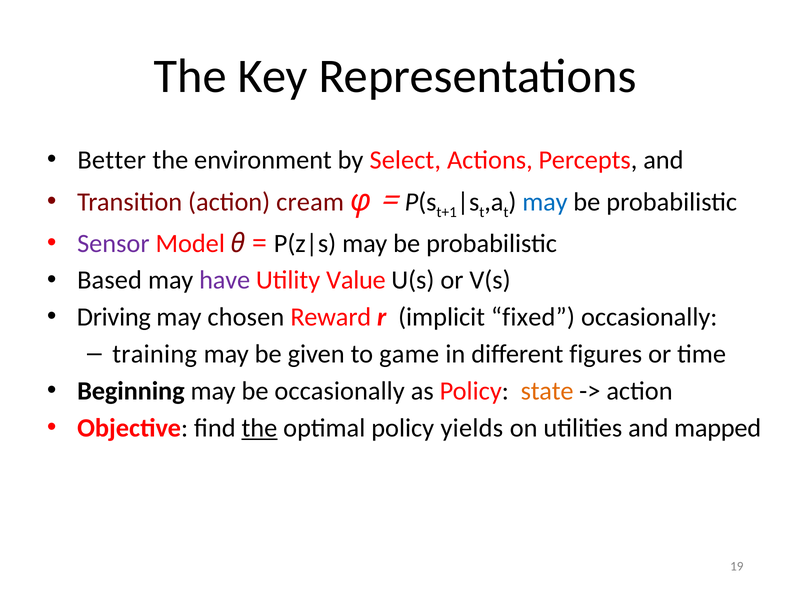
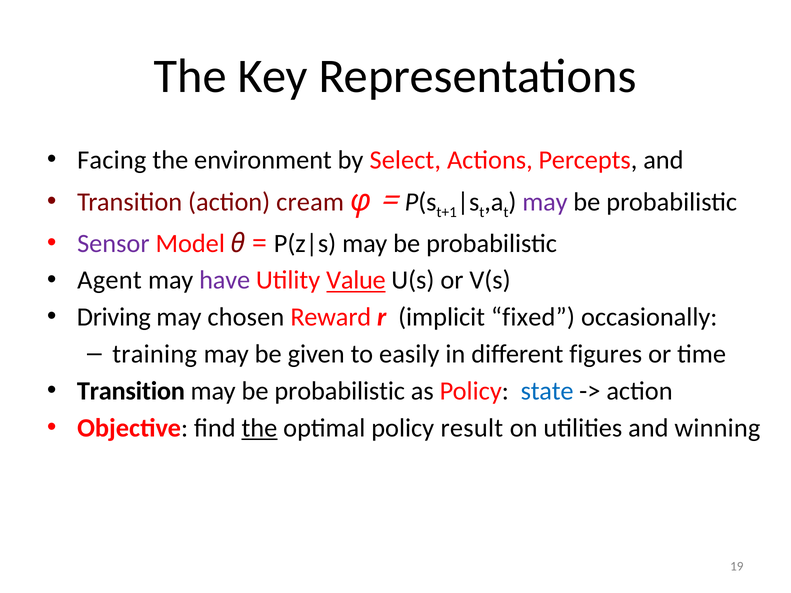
Better: Better -> Facing
may at (545, 202) colour: blue -> purple
Based: Based -> Agent
Value underline: none -> present
game: game -> easily
Beginning at (131, 391): Beginning -> Transition
occasionally at (340, 391): occasionally -> probabilistic
state colour: orange -> blue
yields: yields -> result
mapped: mapped -> winning
